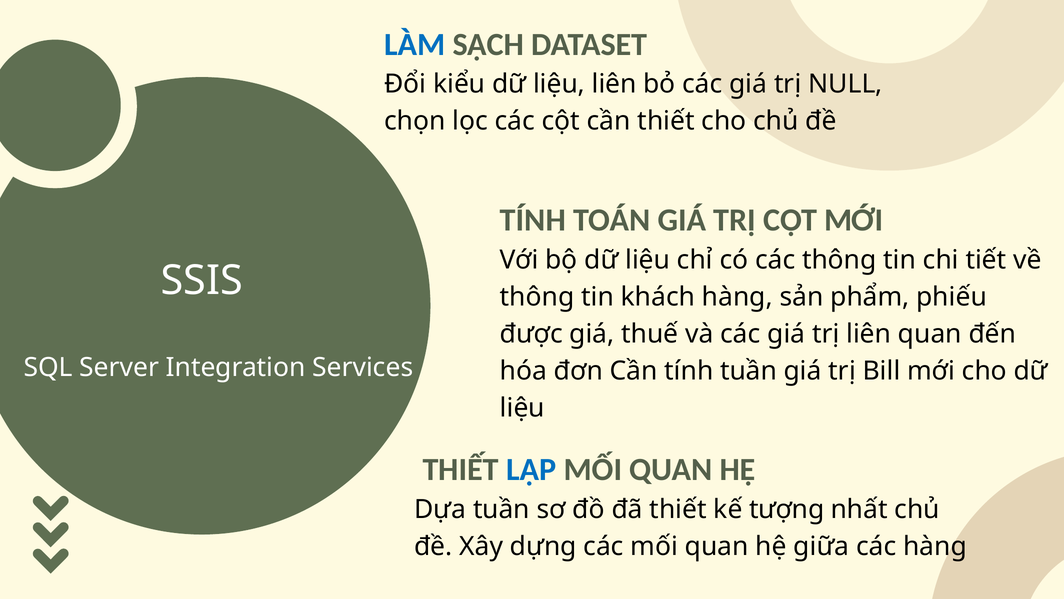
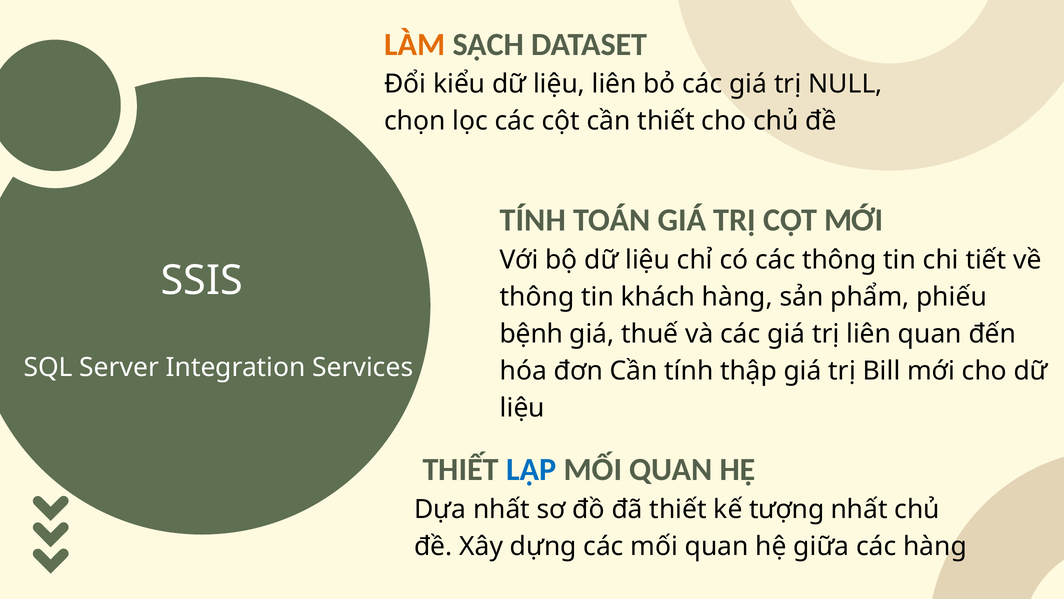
LÀM colour: blue -> orange
được: được -> bệnh
tính tuần: tuần -> thập
Dựa tuần: tuần -> nhất
